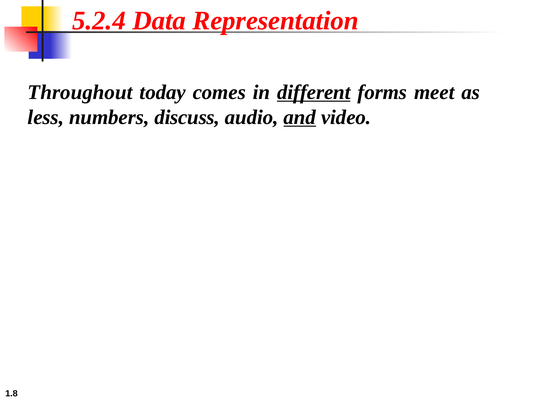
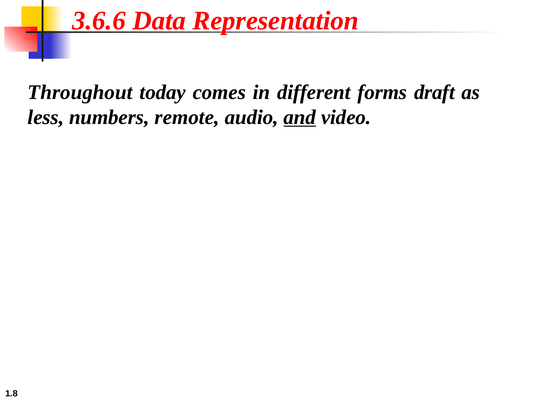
5.2.4: 5.2.4 -> 3.6.6
different underline: present -> none
meet: meet -> draft
discuss: discuss -> remote
